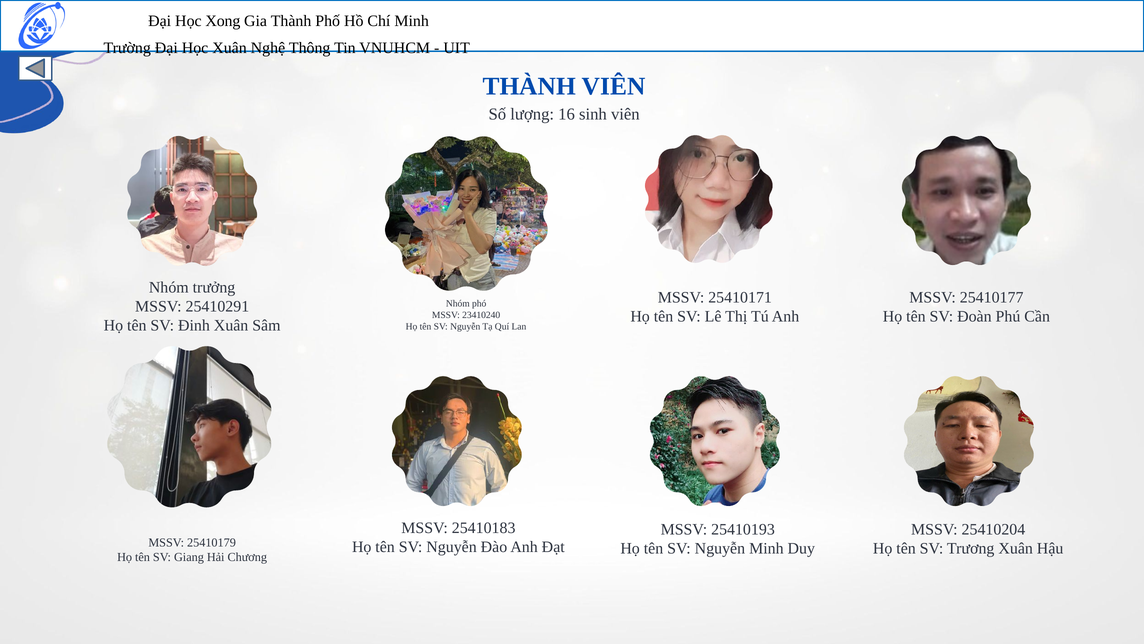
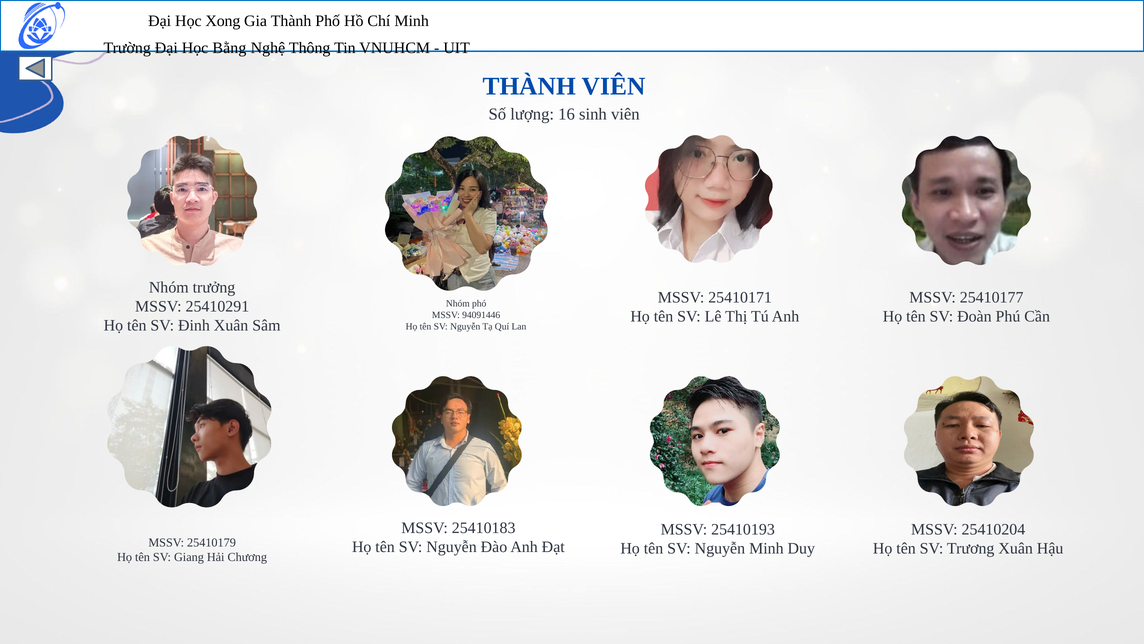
Học Xuân: Xuân -> Bằng
23410240: 23410240 -> 94091446
